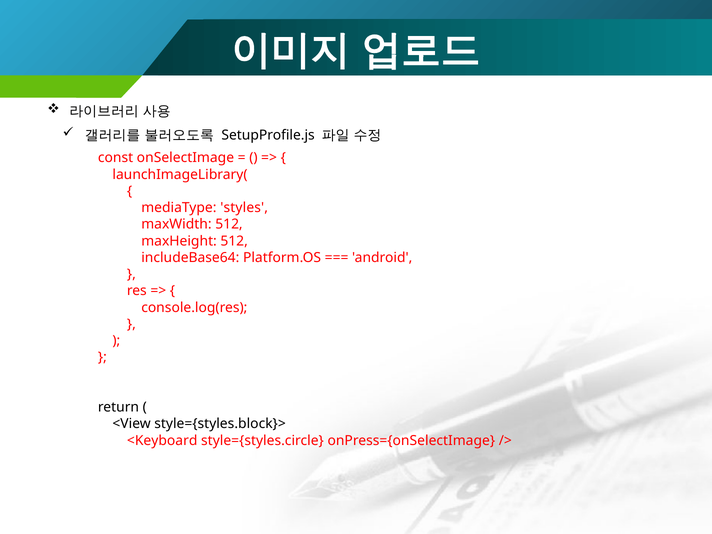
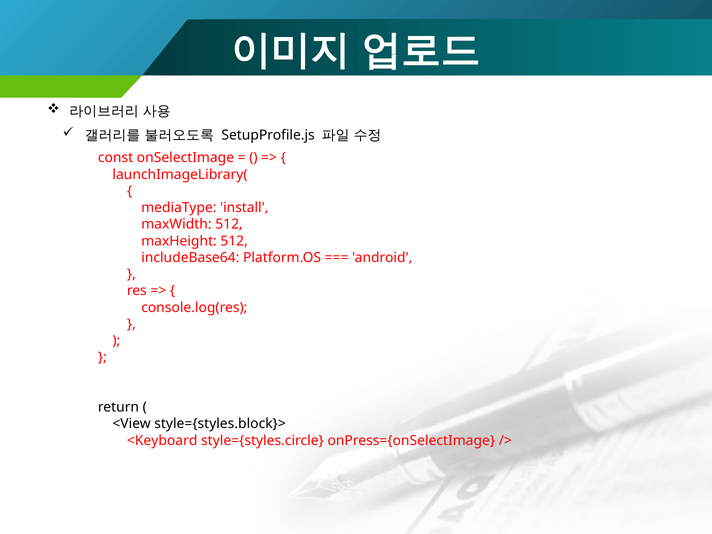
styles: styles -> install
